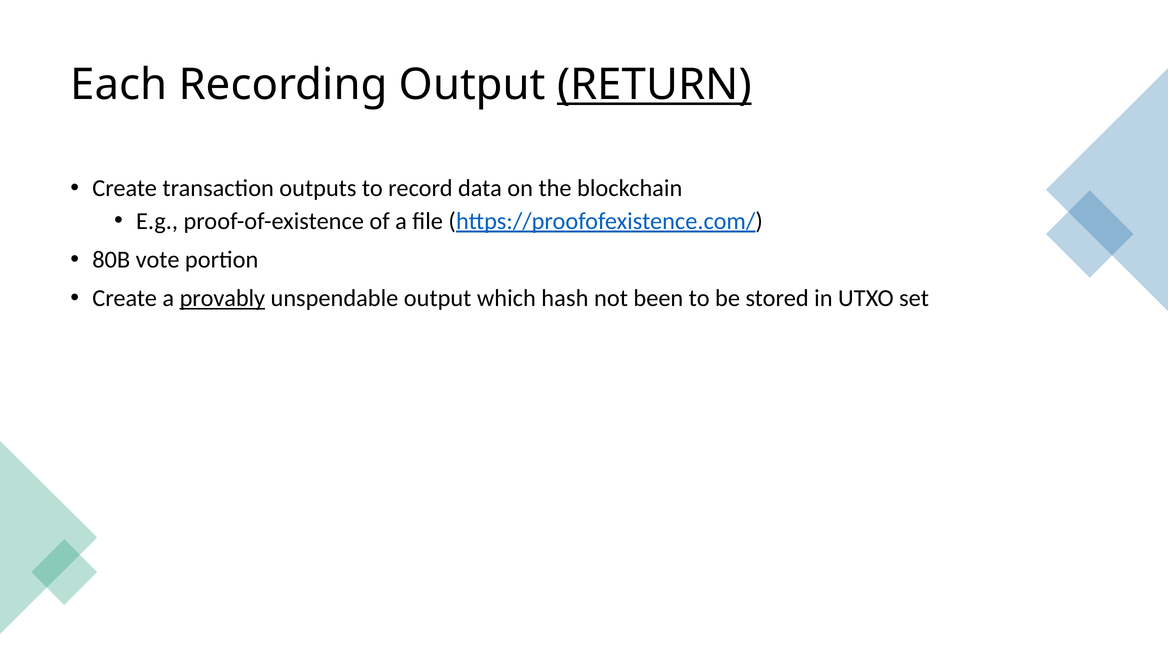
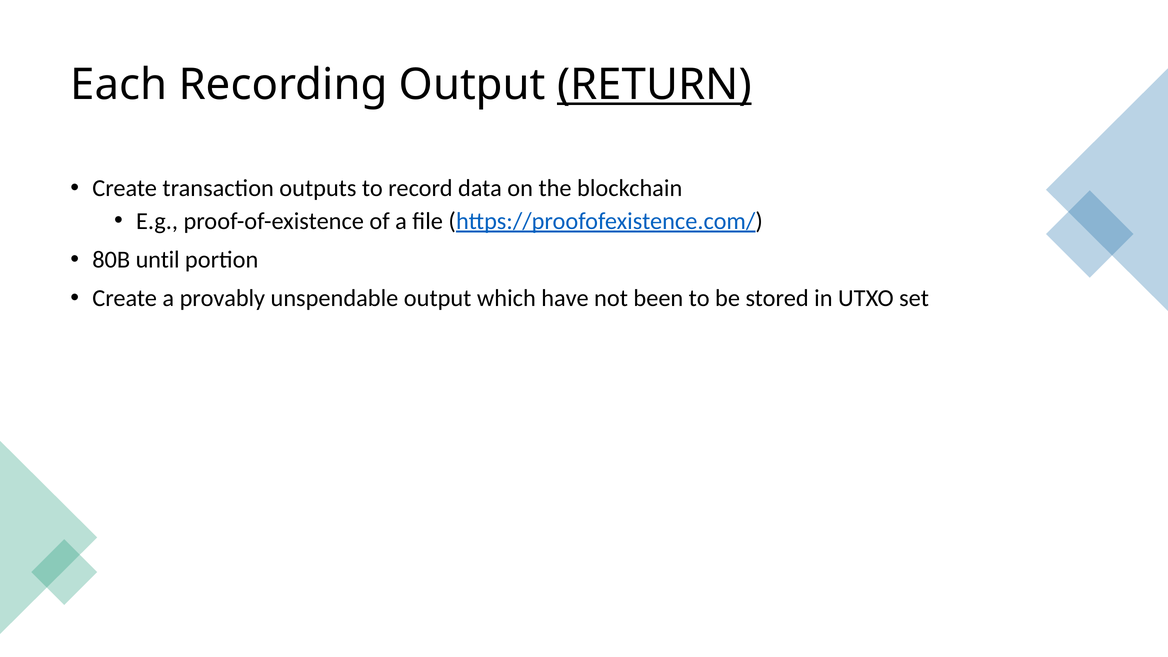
vote: vote -> until
provably underline: present -> none
hash: hash -> have
